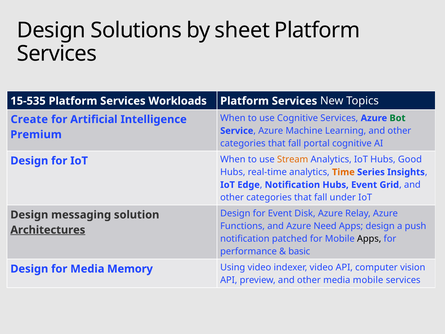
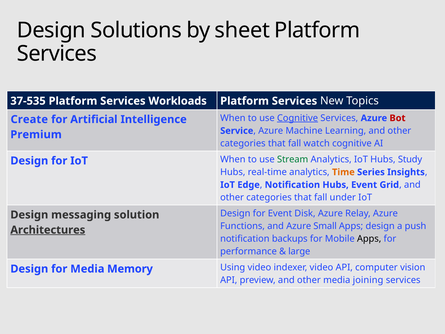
15-535: 15-535 -> 37-535
Cognitive at (298, 118) underline: none -> present
Bot colour: green -> red
portal: portal -> watch
Stream colour: orange -> green
Good: Good -> Study
Need: Need -> Small
patched: patched -> backups
basic: basic -> large
media mobile: mobile -> joining
